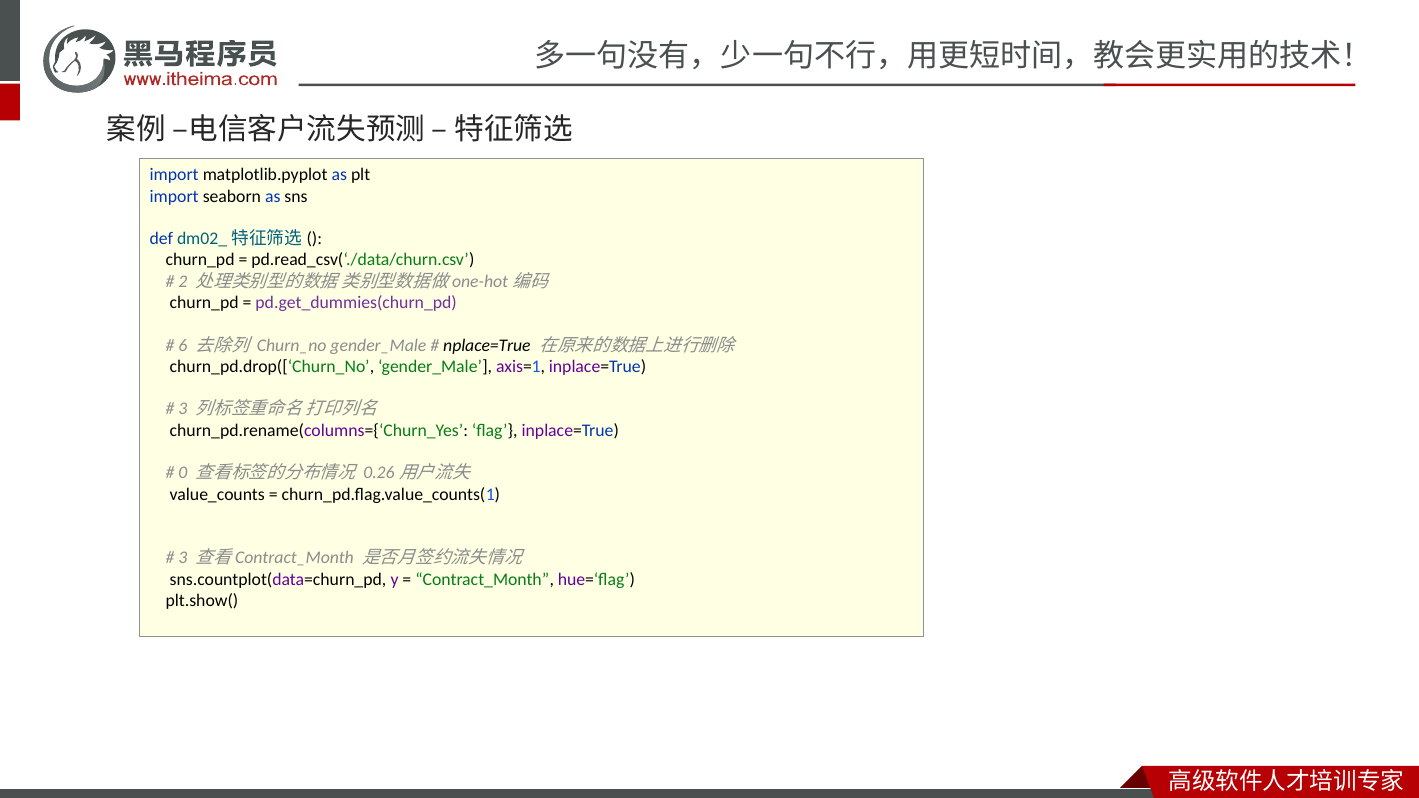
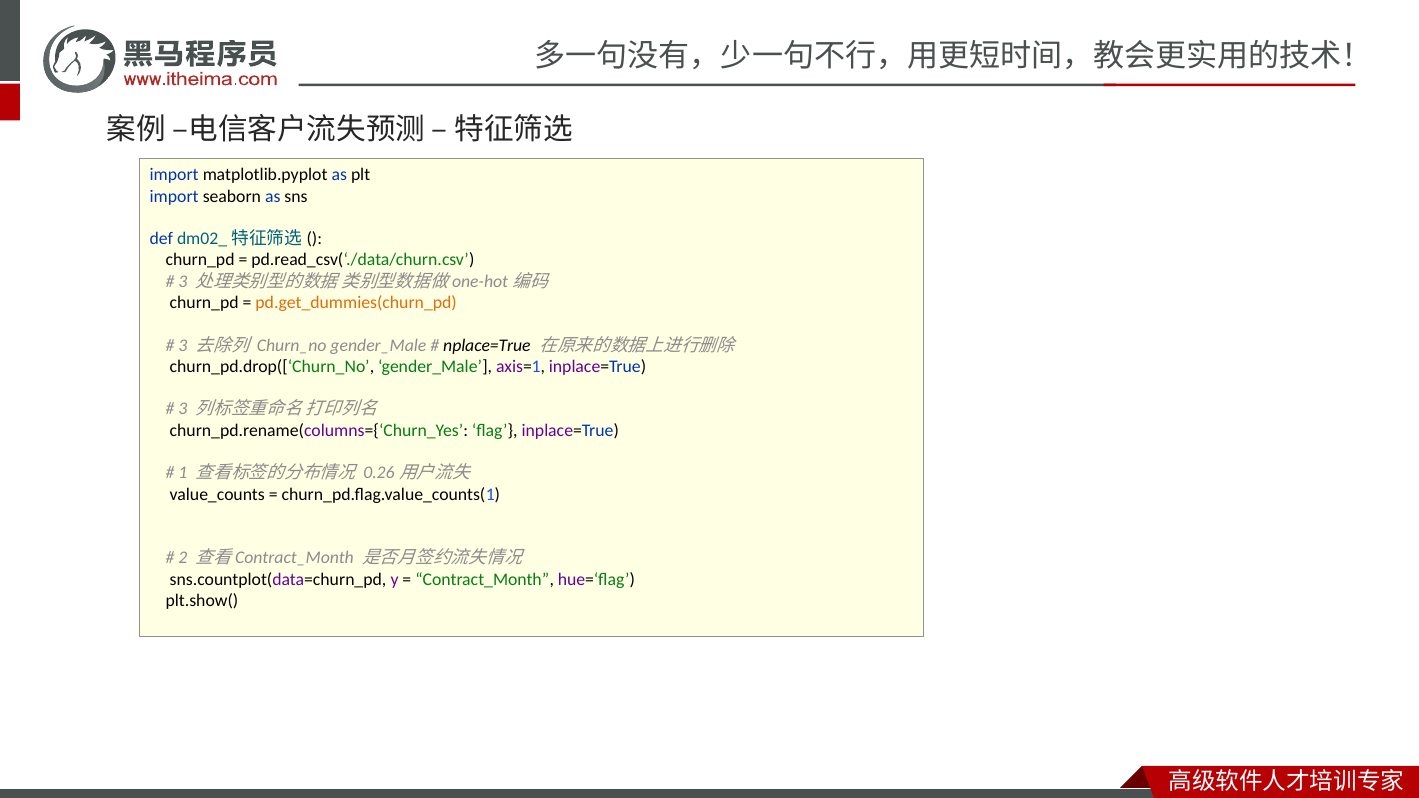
2 at (183, 281): 2 -> 3
pd.get_dummies(churn_pd colour: purple -> orange
6 at (183, 345): 6 -> 3
0: 0 -> 1
3 at (183, 558): 3 -> 2
